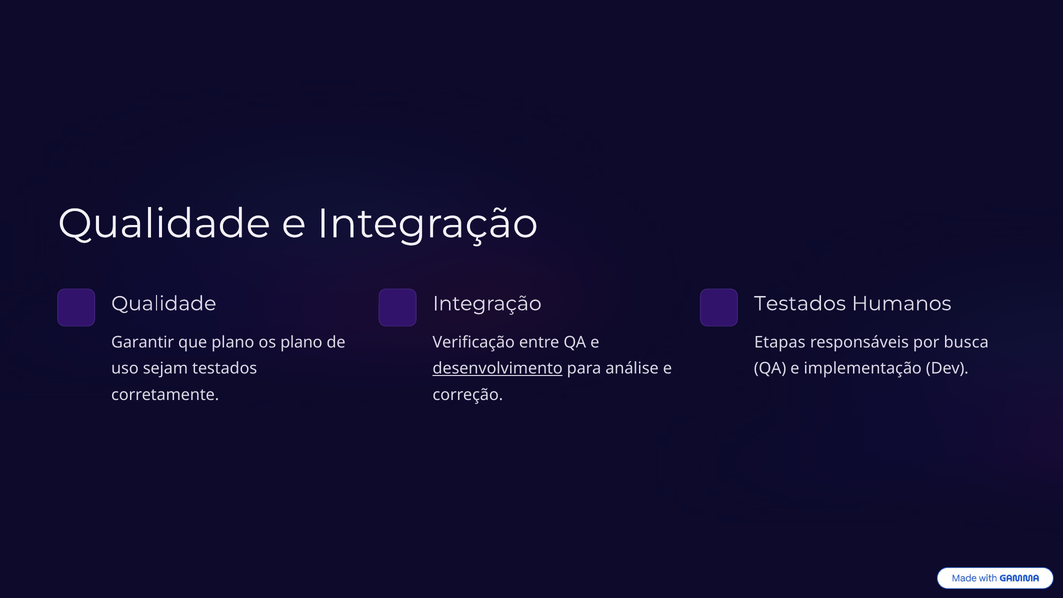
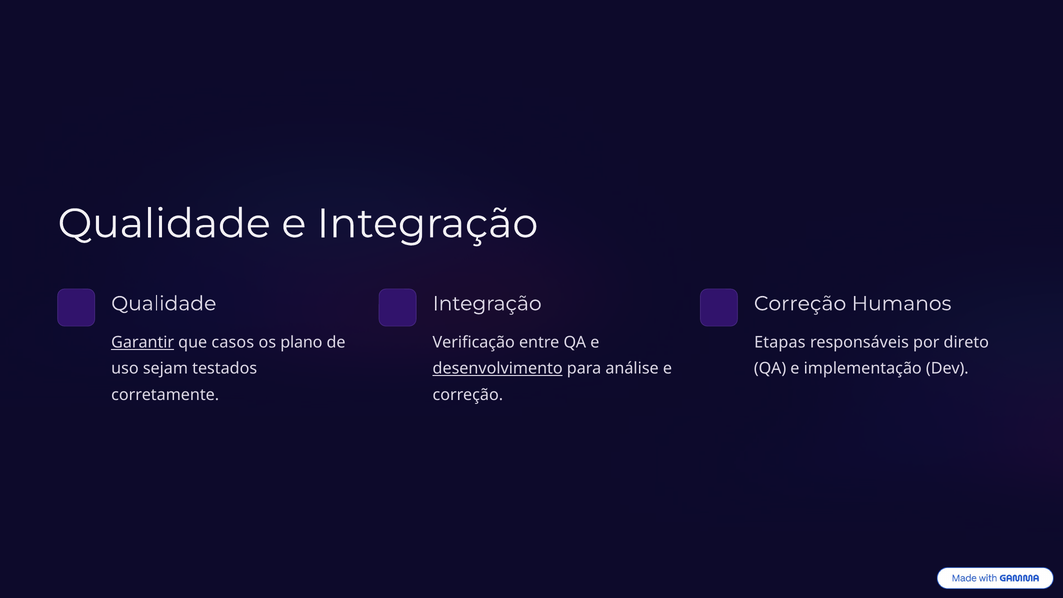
Testados at (800, 304): Testados -> Correção
Garantir underline: none -> present
que plano: plano -> casos
busca: busca -> direto
